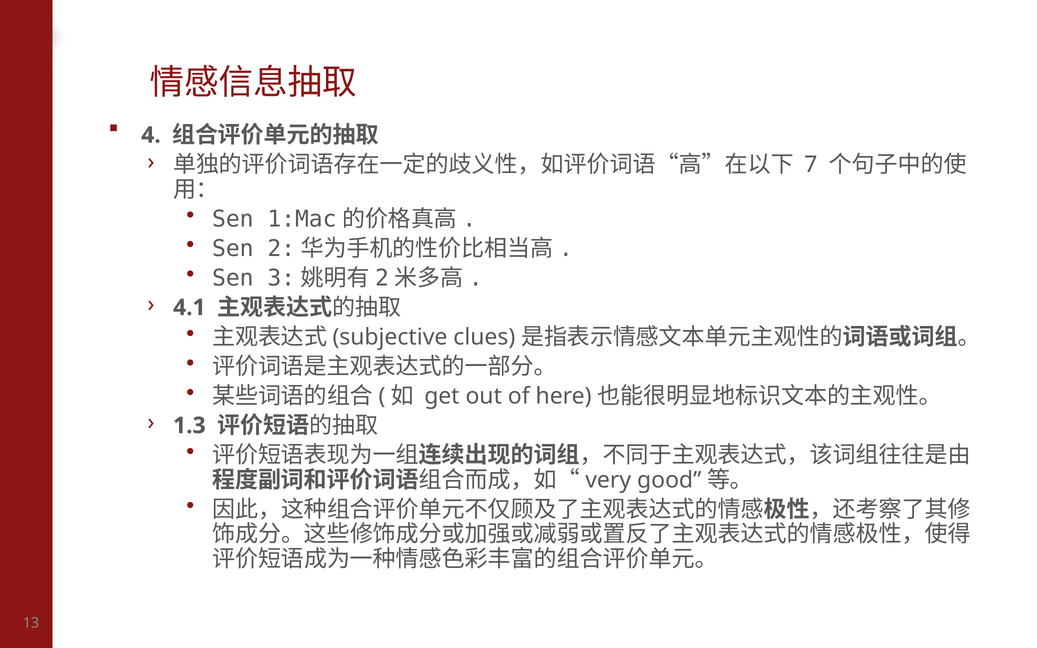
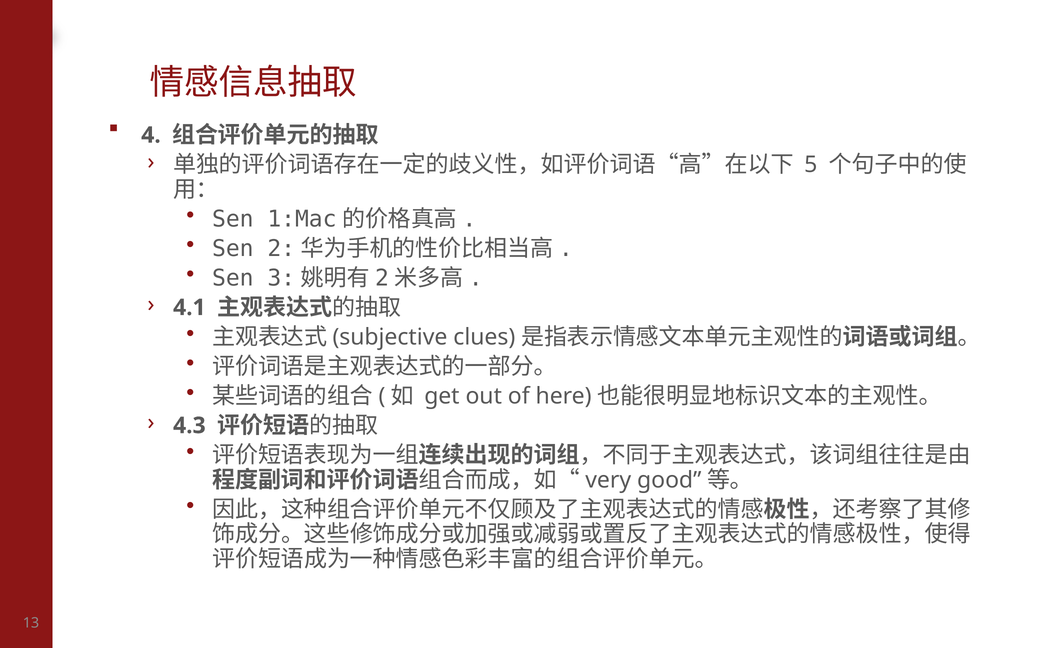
7: 7 -> 5
1.3: 1.3 -> 4.3
